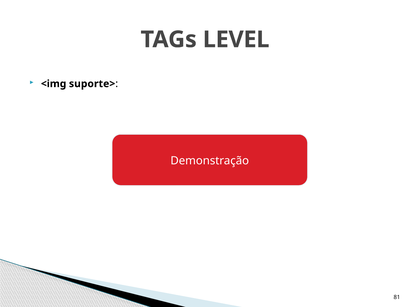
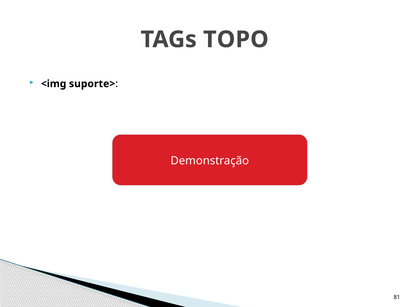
LEVEL: LEVEL -> TOPO
